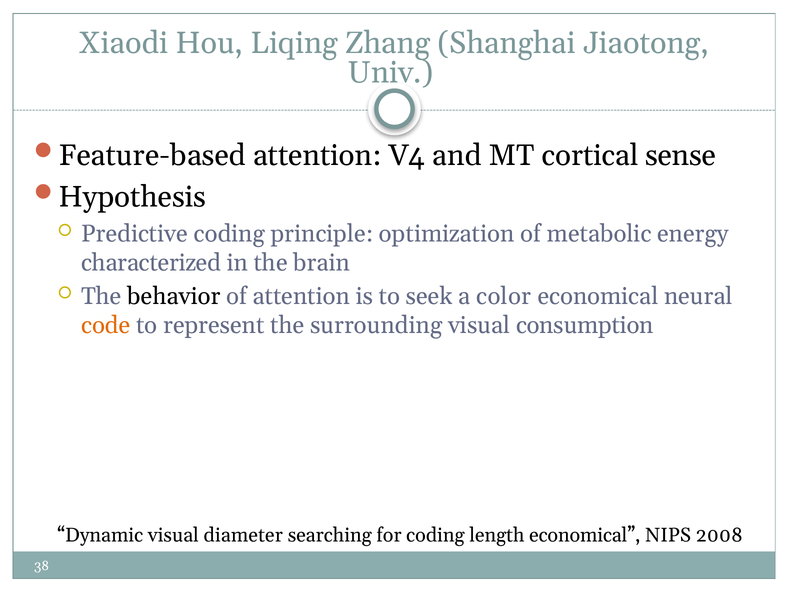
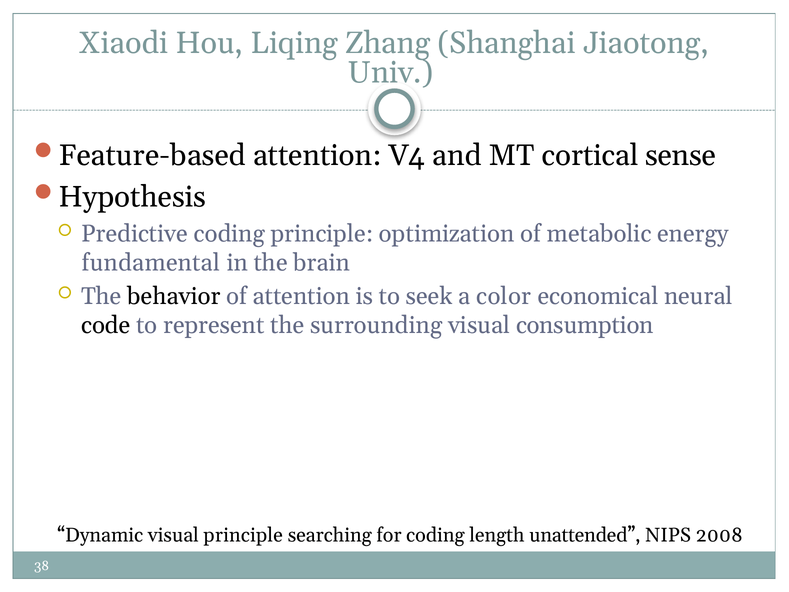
characterized: characterized -> fundamental
code colour: orange -> black
visual diameter: diameter -> principle
length economical: economical -> unattended
